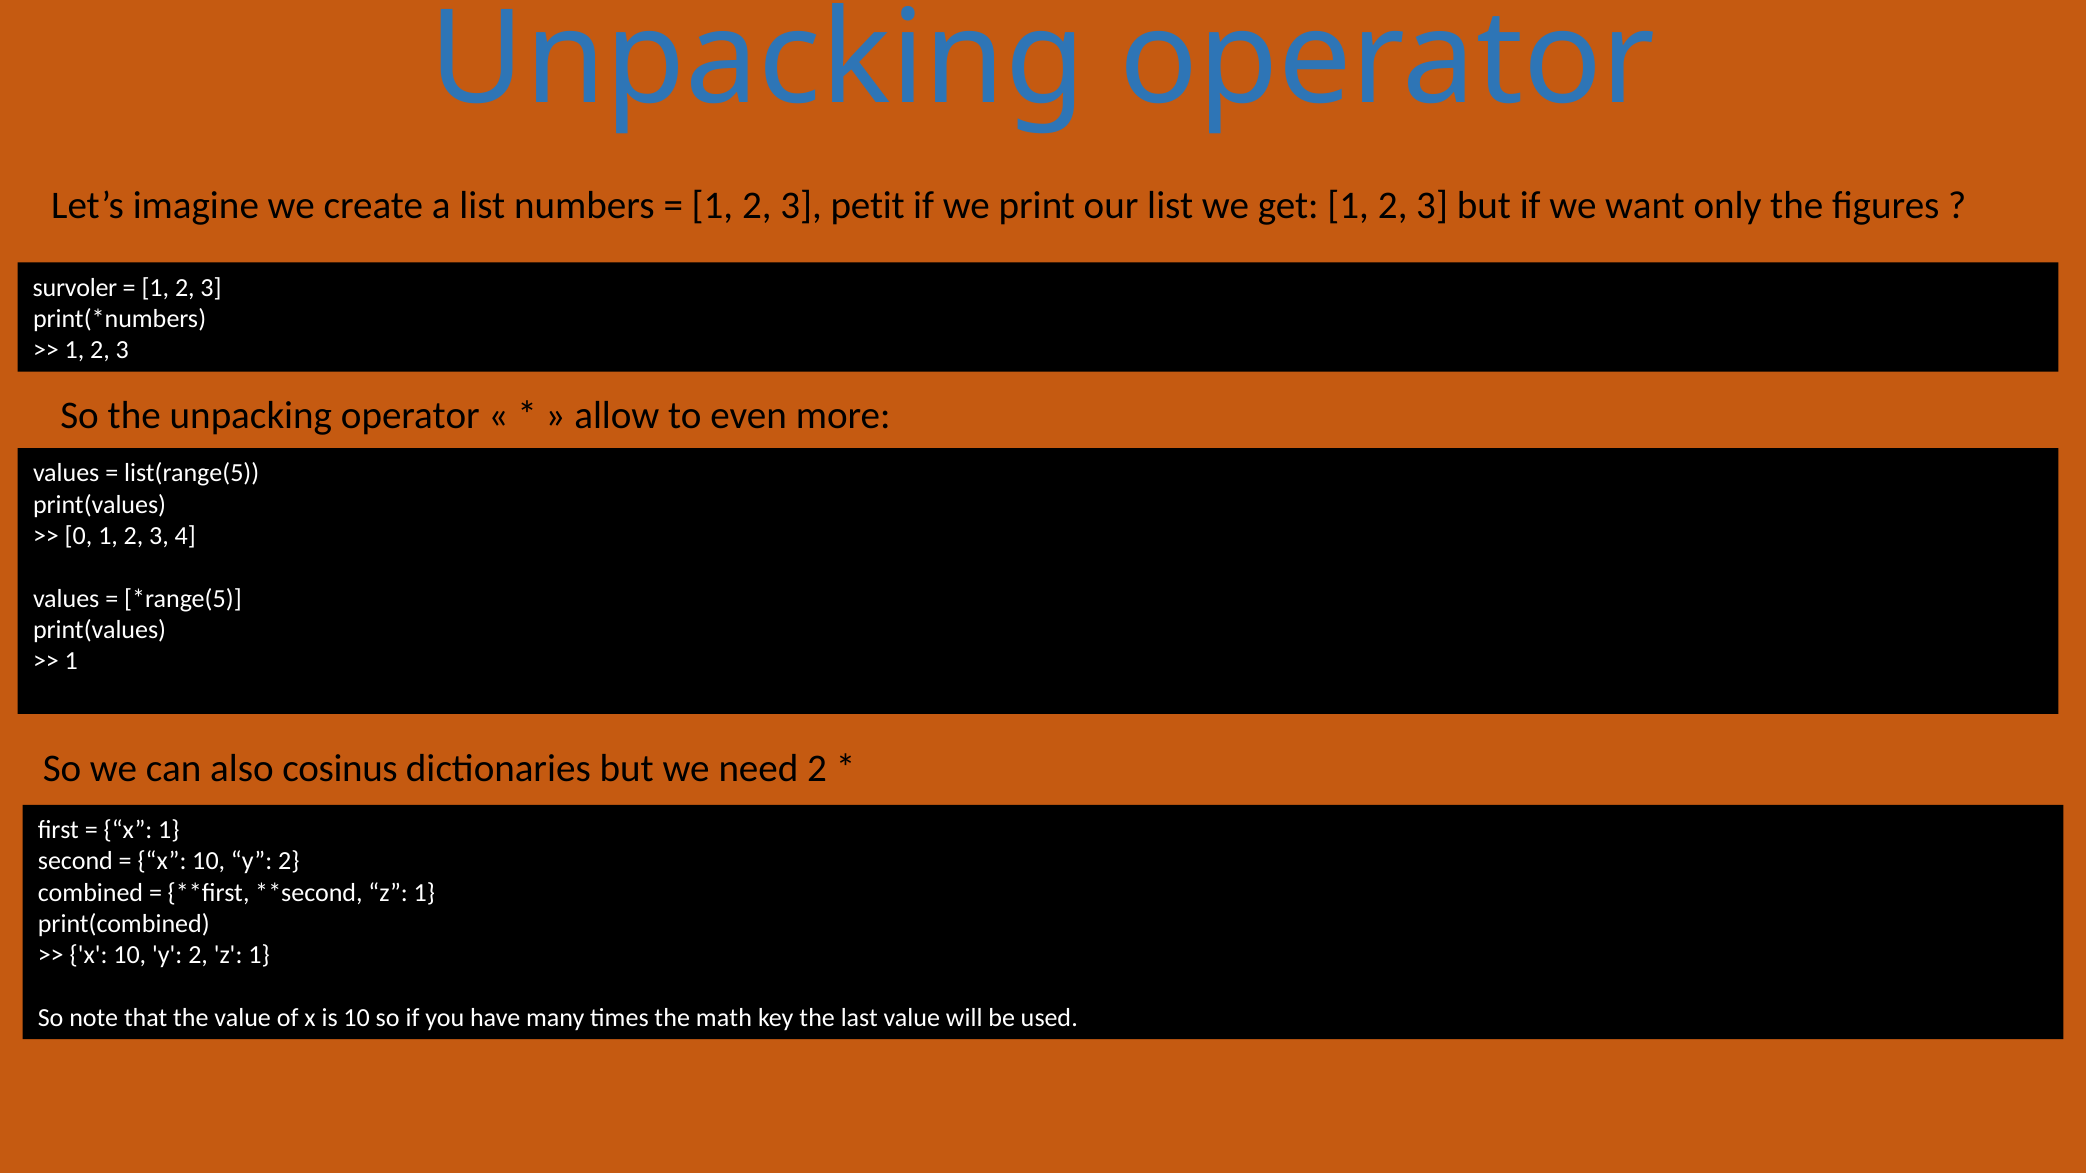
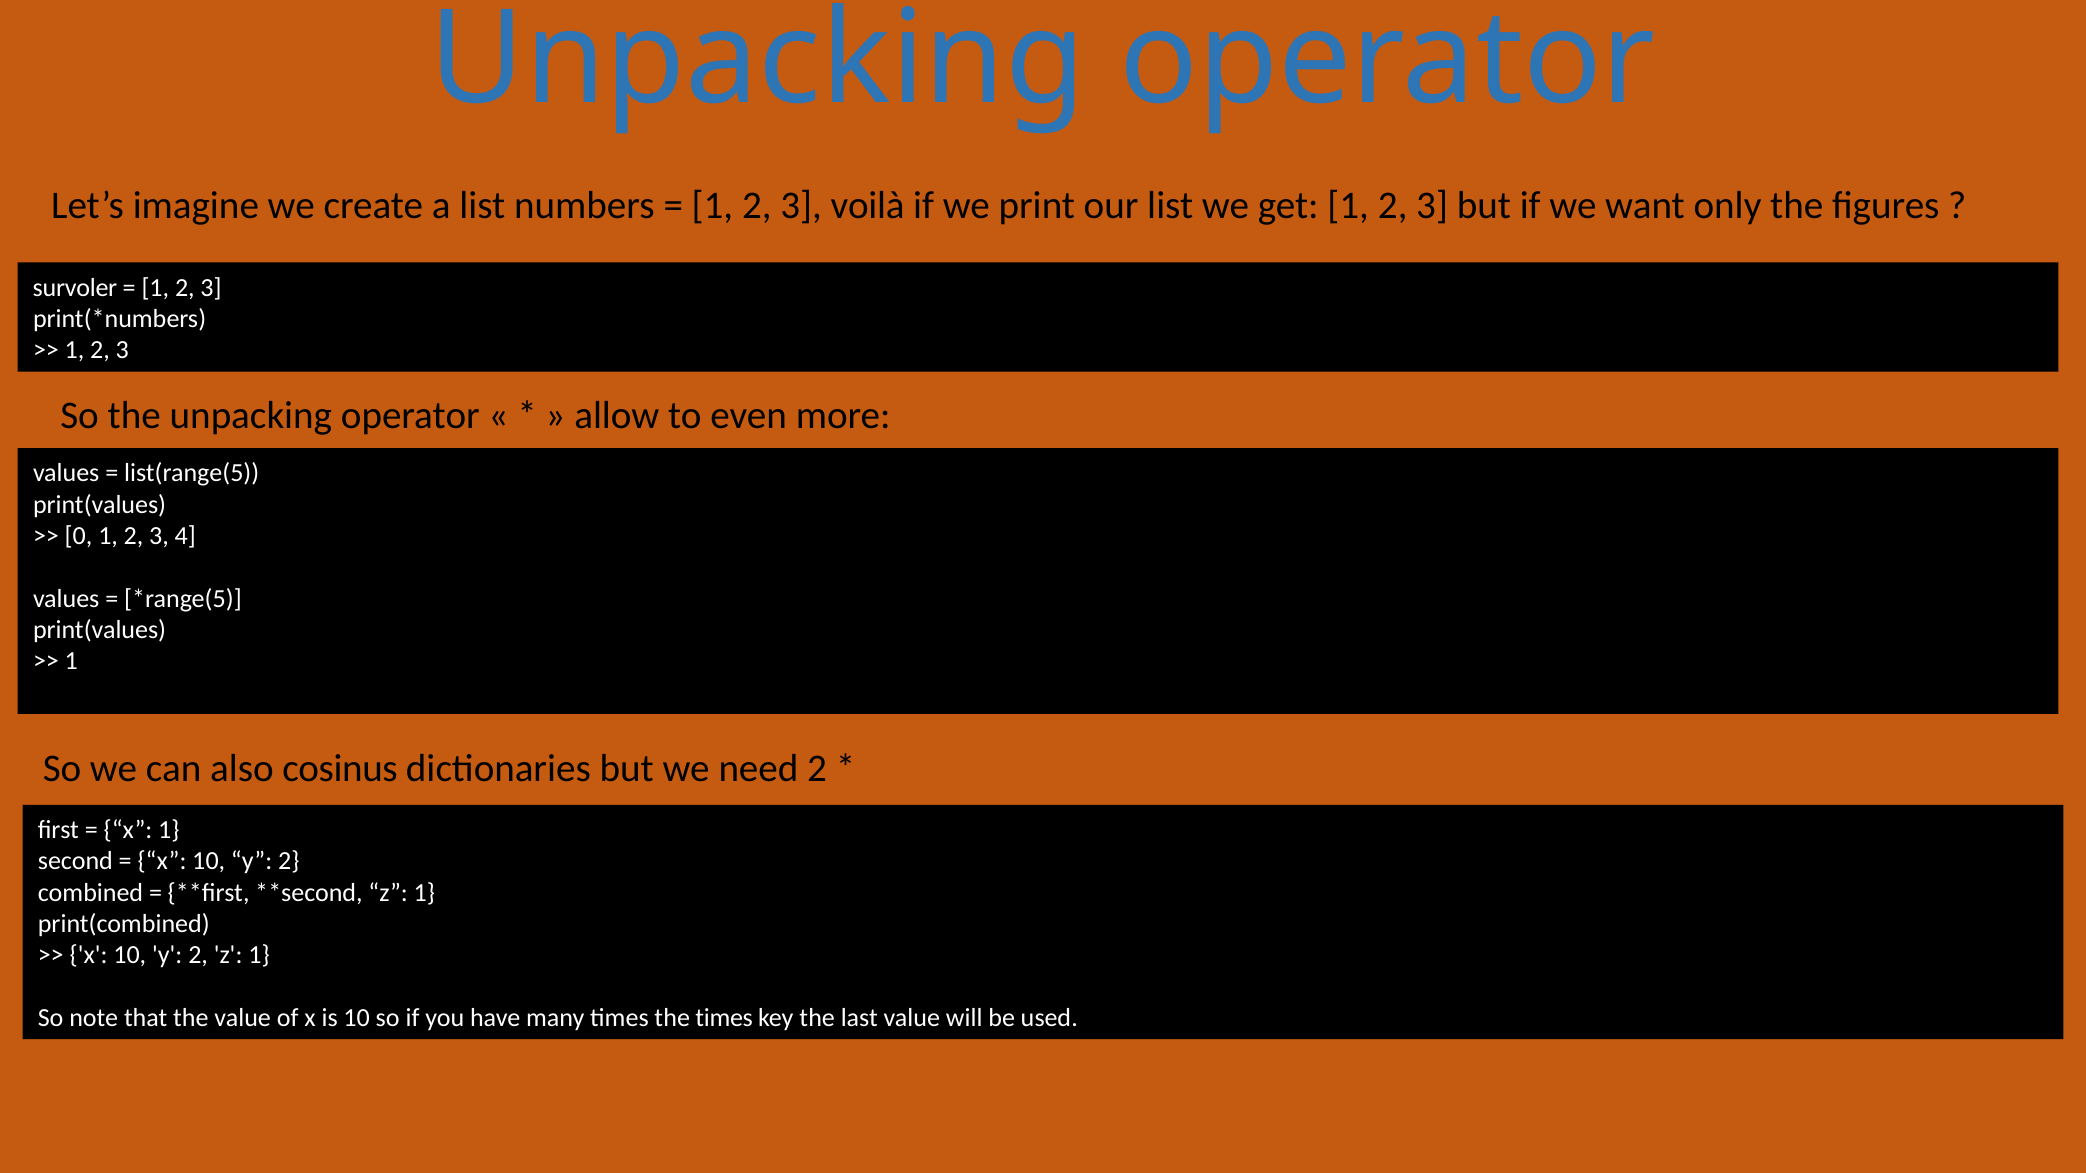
petit: petit -> voilà
the math: math -> times
